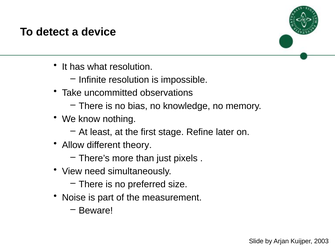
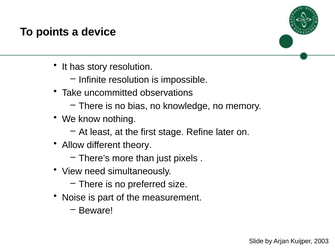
detect: detect -> points
what: what -> story
